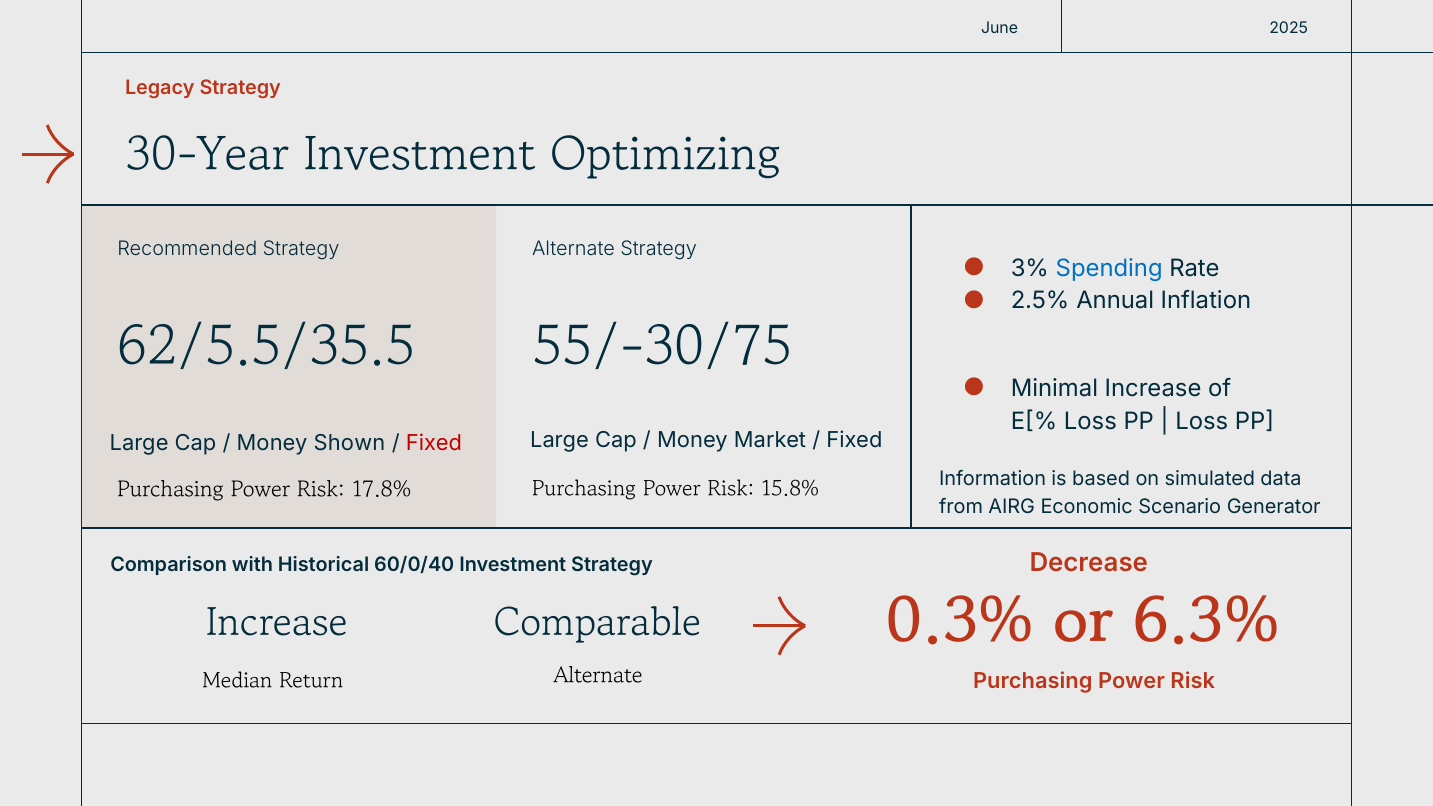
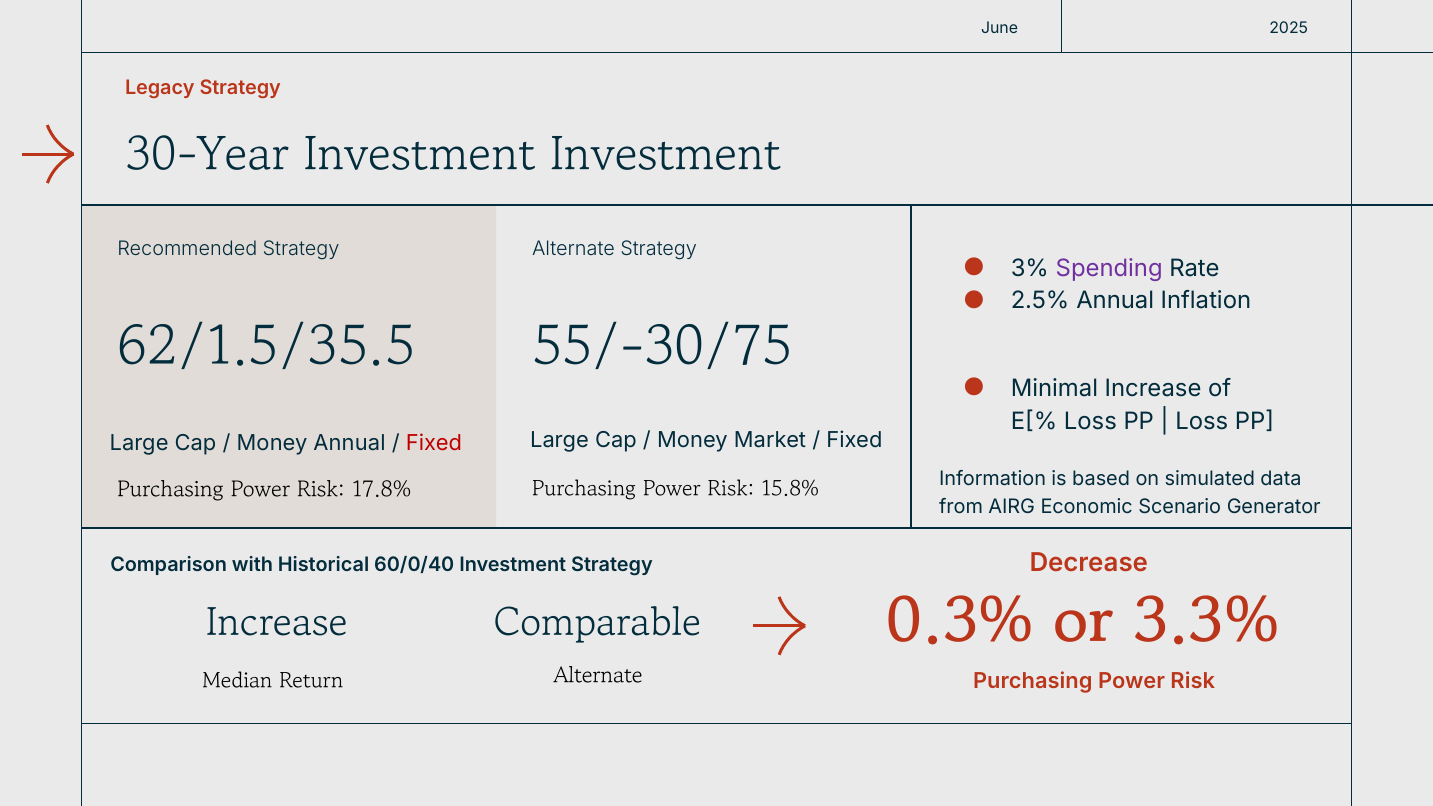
Investment Optimizing: Optimizing -> Investment
Spending colour: blue -> purple
62/5.5/35.5: 62/5.5/35.5 -> 62/1.5/35.5
Money Shown: Shown -> Annual
6.3%: 6.3% -> 3.3%
